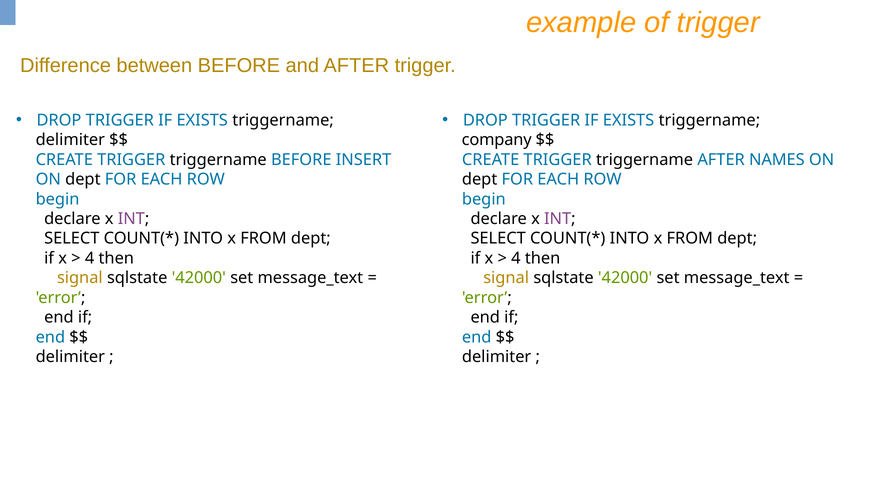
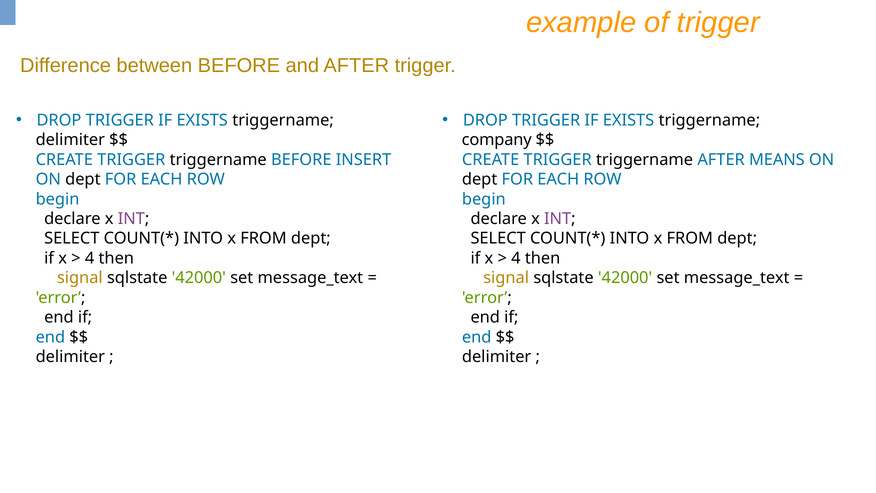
NAMES: NAMES -> MEANS
